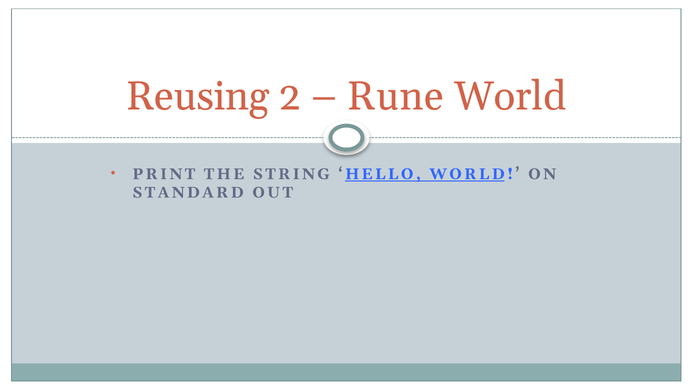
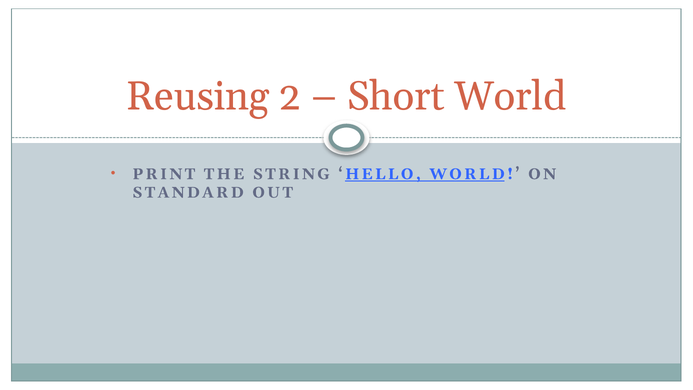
Rune: Rune -> Short
